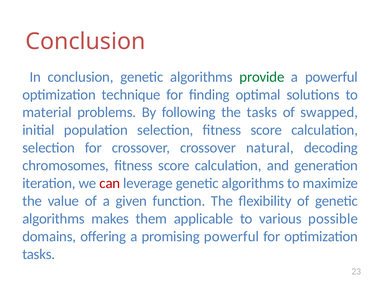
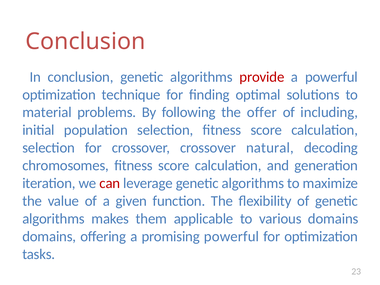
provide colour: green -> red
the tasks: tasks -> offer
swapped: swapped -> including
various possible: possible -> domains
